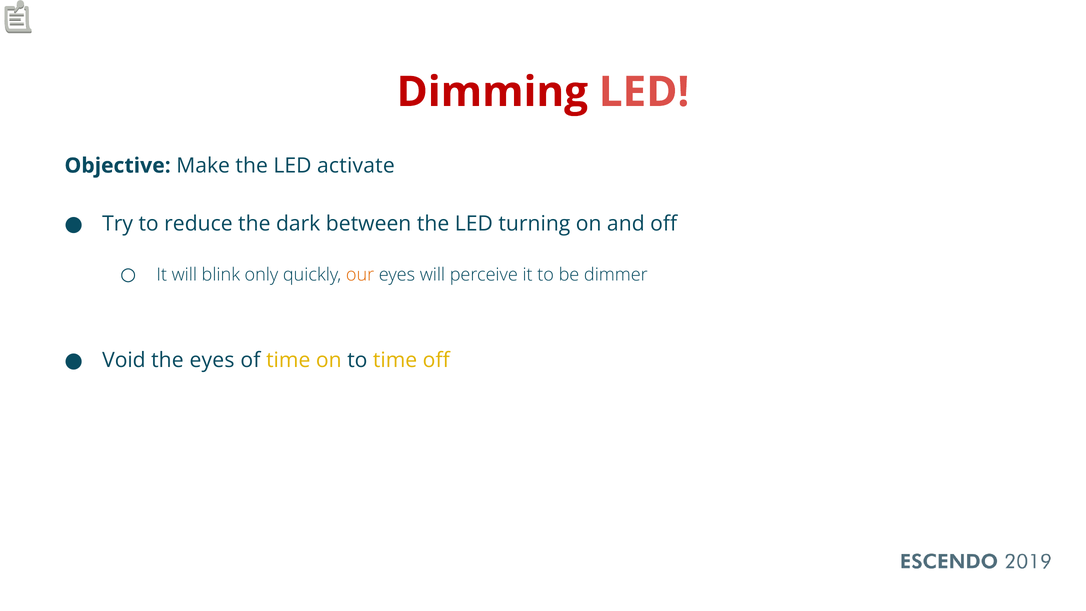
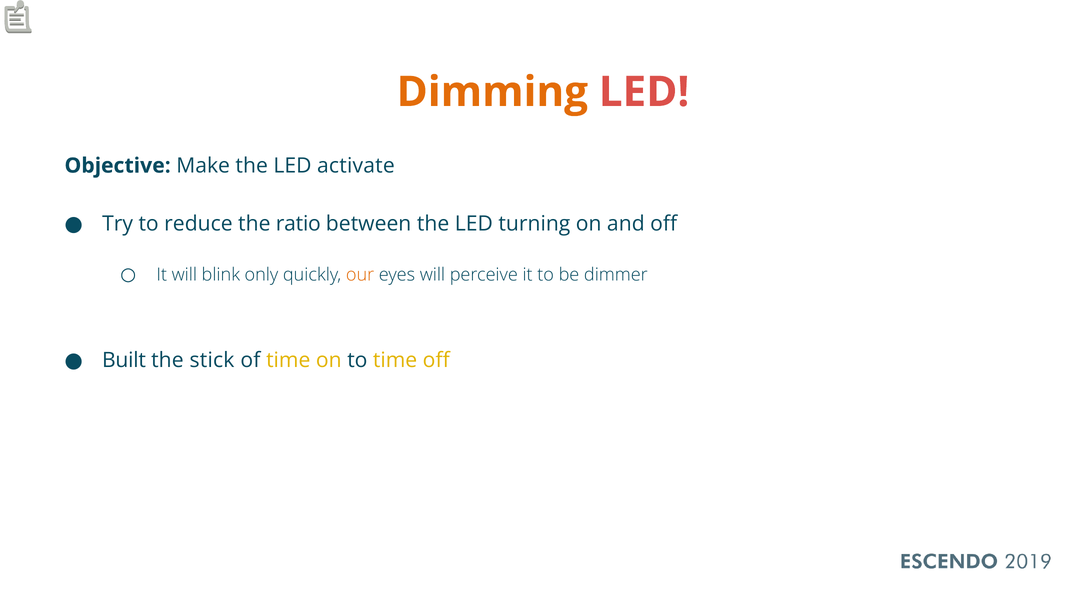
Dimming colour: red -> orange
dark: dark -> ratio
Void: Void -> Built
the eyes: eyes -> stick
